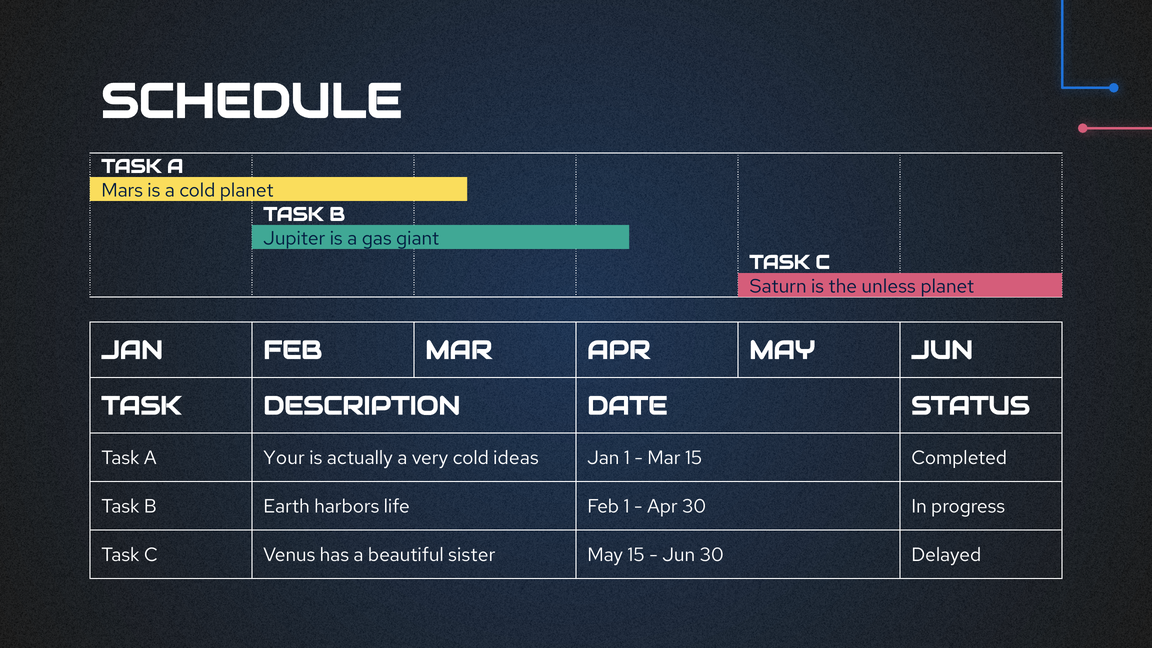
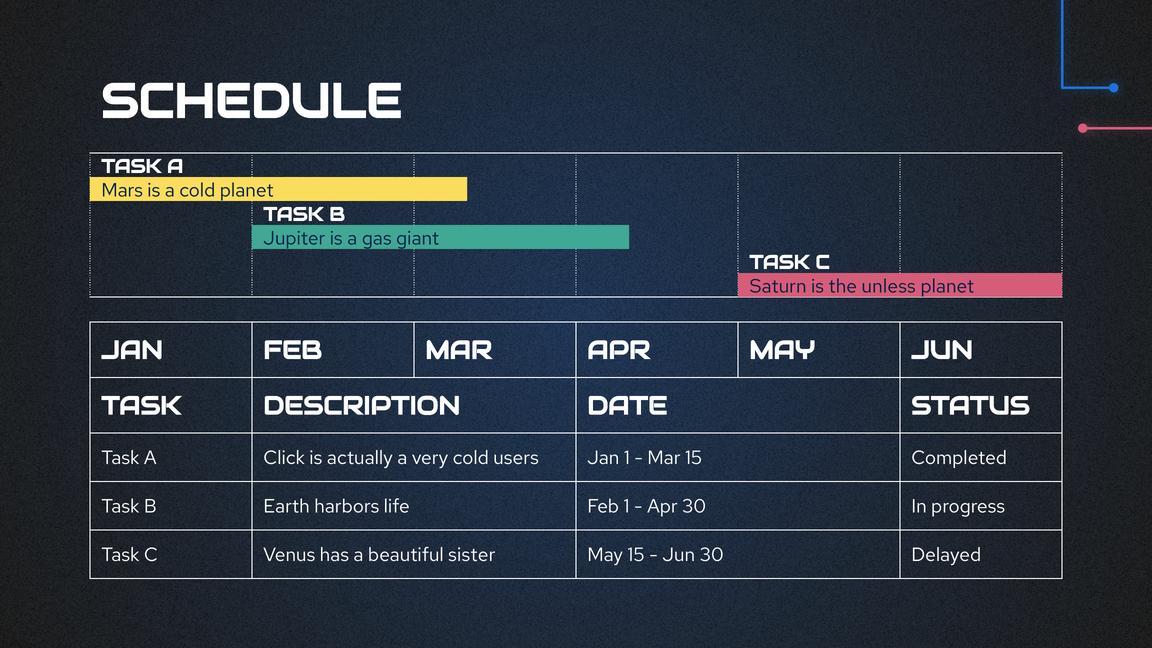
Your: Your -> Click
ideas: ideas -> users
